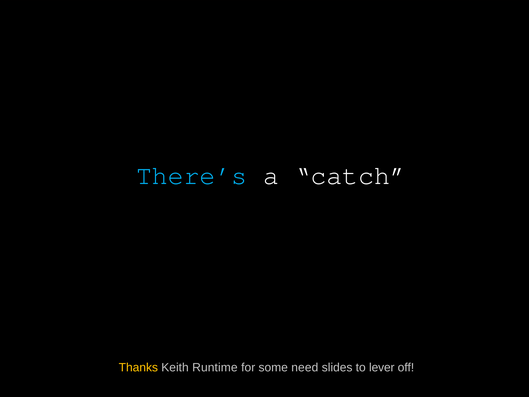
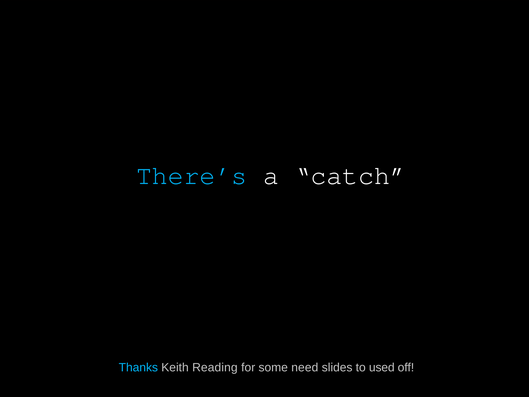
Thanks colour: yellow -> light blue
Runtime: Runtime -> Reading
lever: lever -> used
